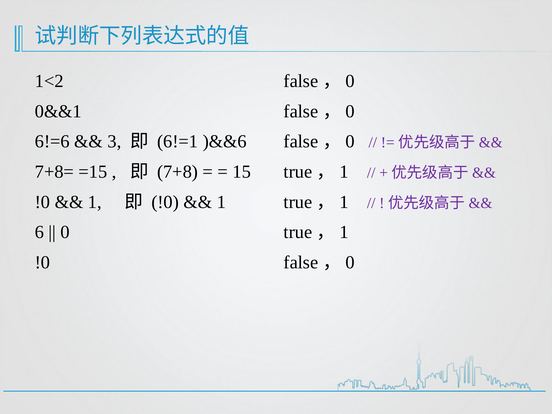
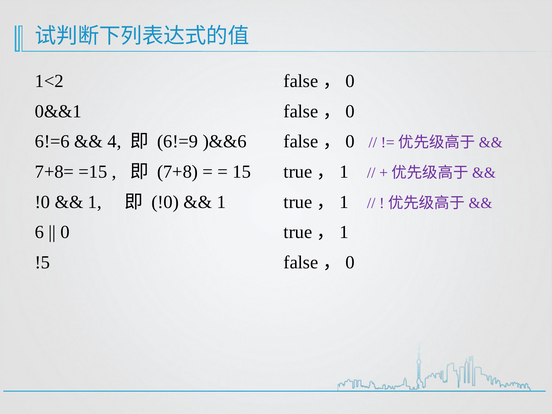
3: 3 -> 4
6!=1: 6!=1 -> 6!=9
!0 at (42, 262): !0 -> !5
